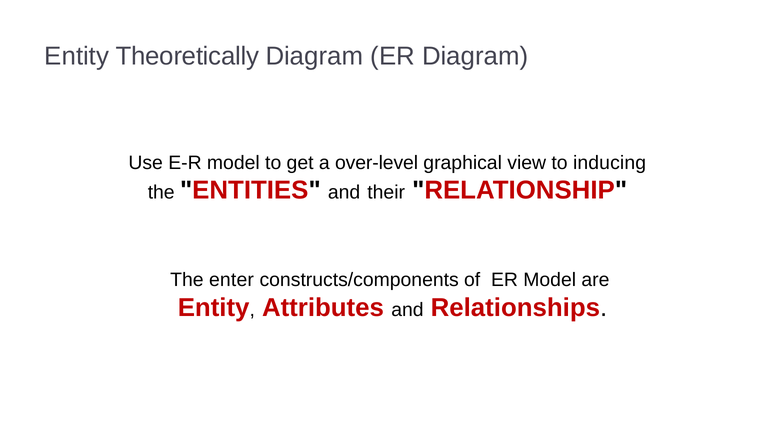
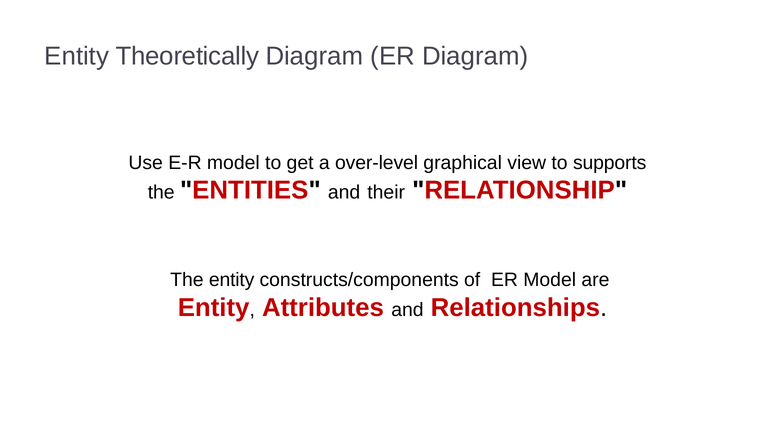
inducing: inducing -> supports
The enter: enter -> entity
